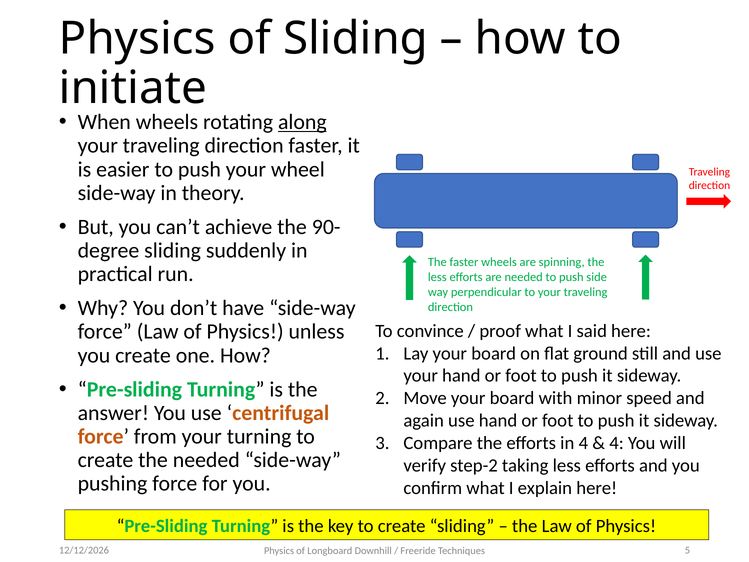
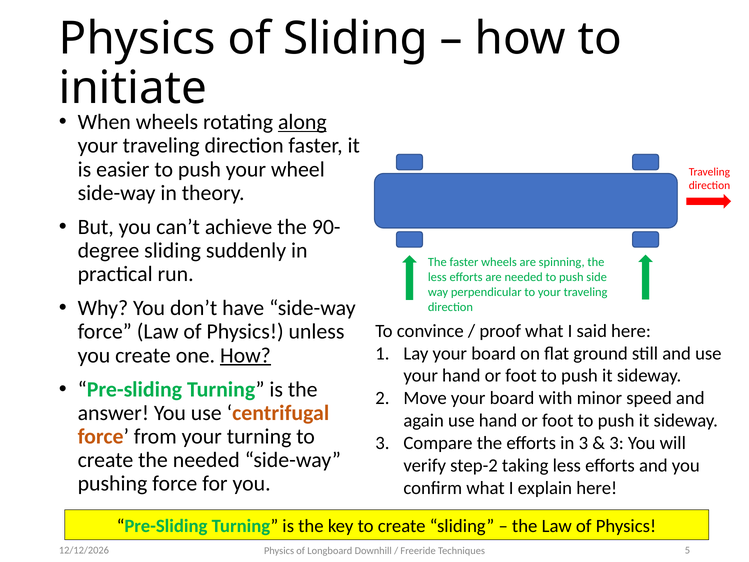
How at (245, 355) underline: none -> present
in 4: 4 -> 3
4 at (617, 443): 4 -> 3
